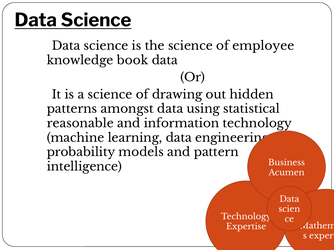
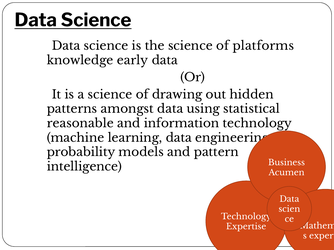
employee: employee -> platforms
book: book -> early
